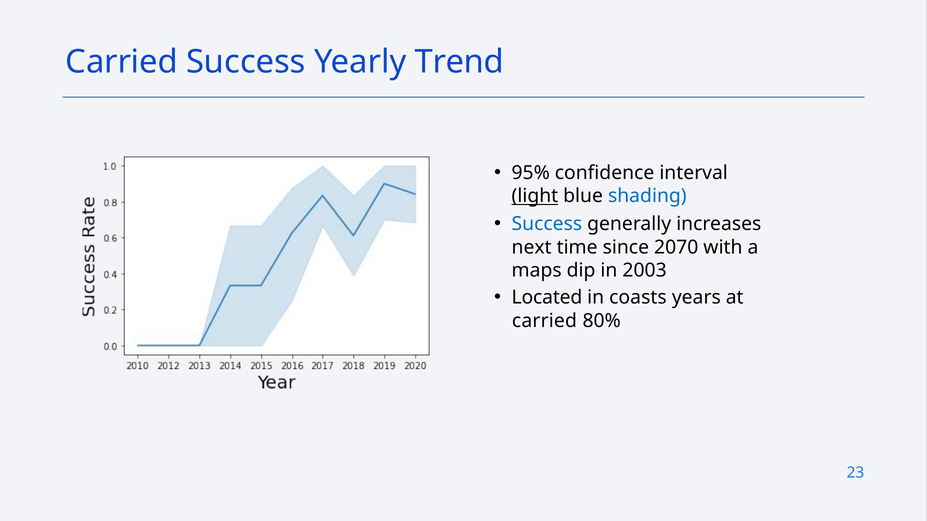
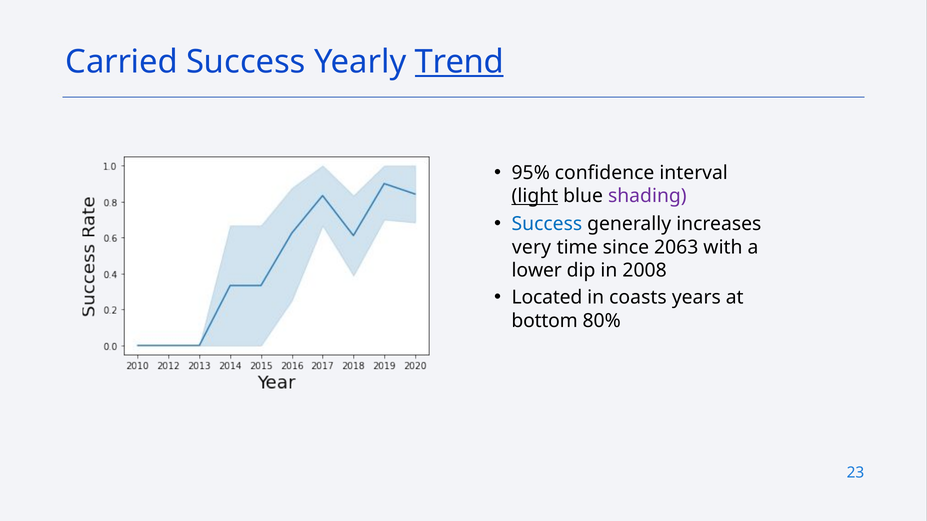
Trend underline: none -> present
shading colour: blue -> purple
next: next -> very
2070: 2070 -> 2063
maps: maps -> lower
2003: 2003 -> 2008
carried at (544, 321): carried -> bottom
